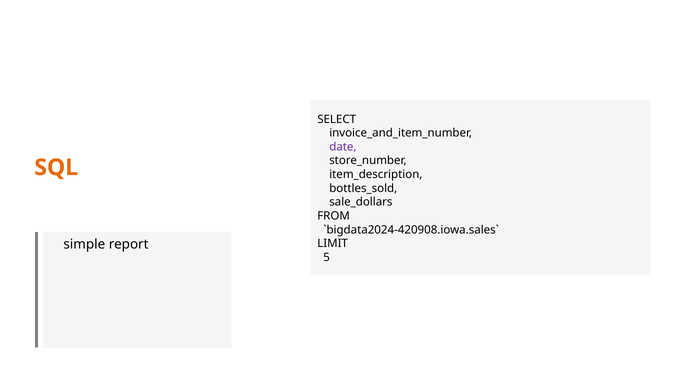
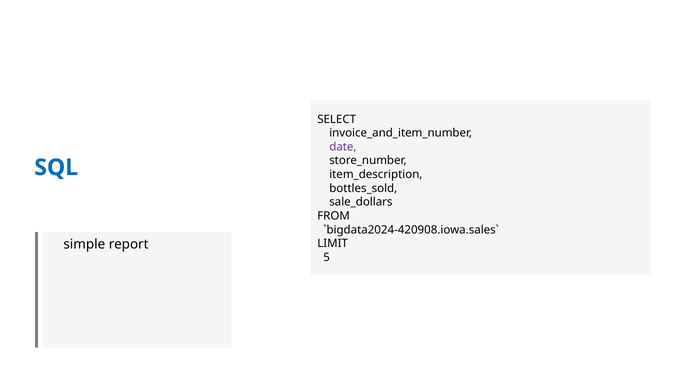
SQL colour: orange -> blue
